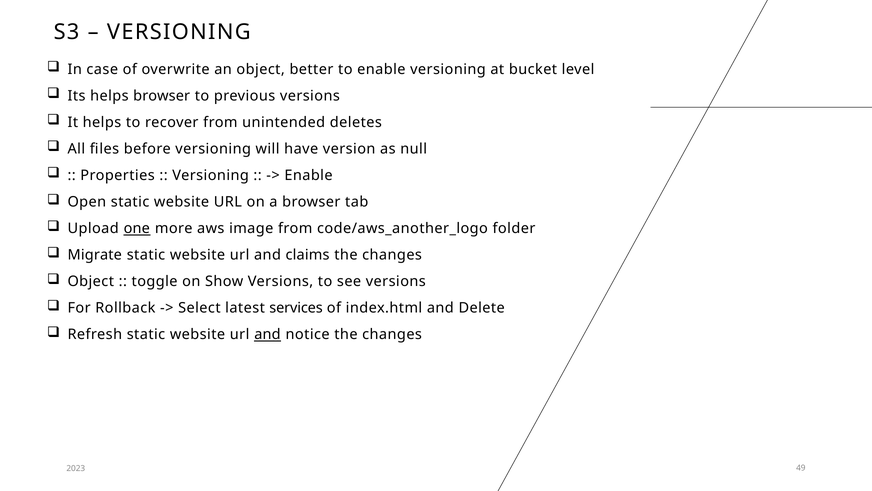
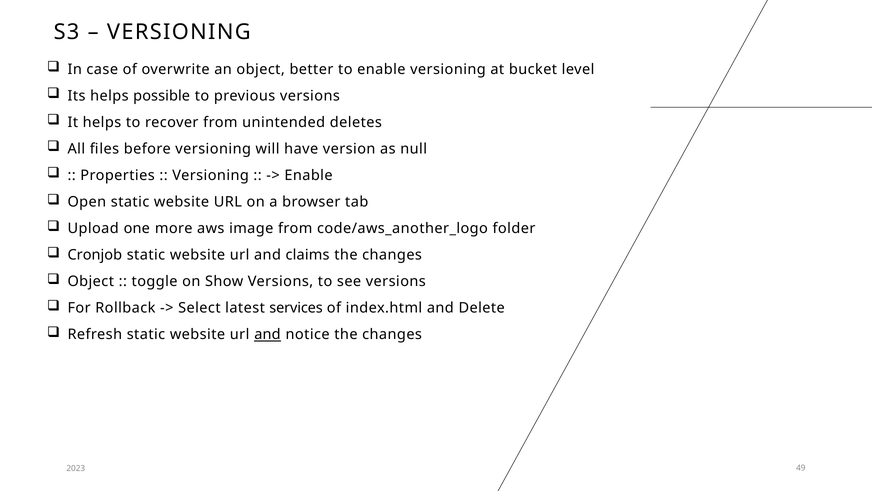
helps browser: browser -> possible
one underline: present -> none
Migrate: Migrate -> Cronjob
